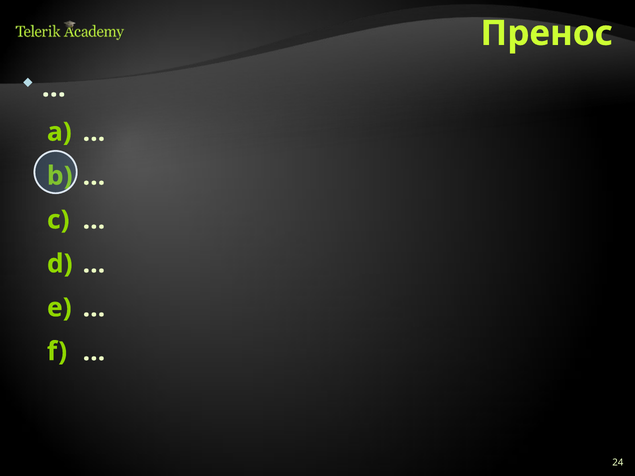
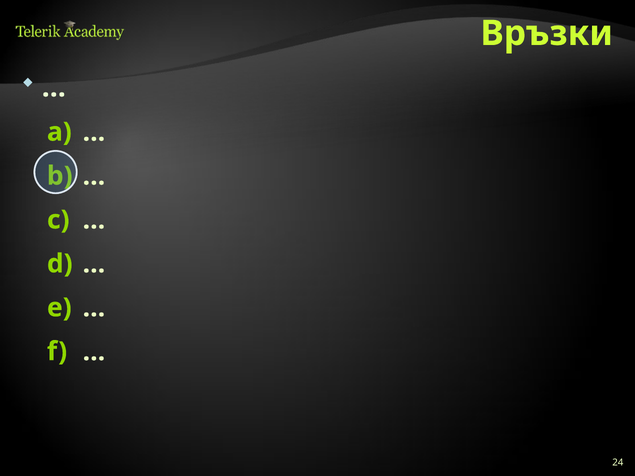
Пренос: Пренос -> Връзки
